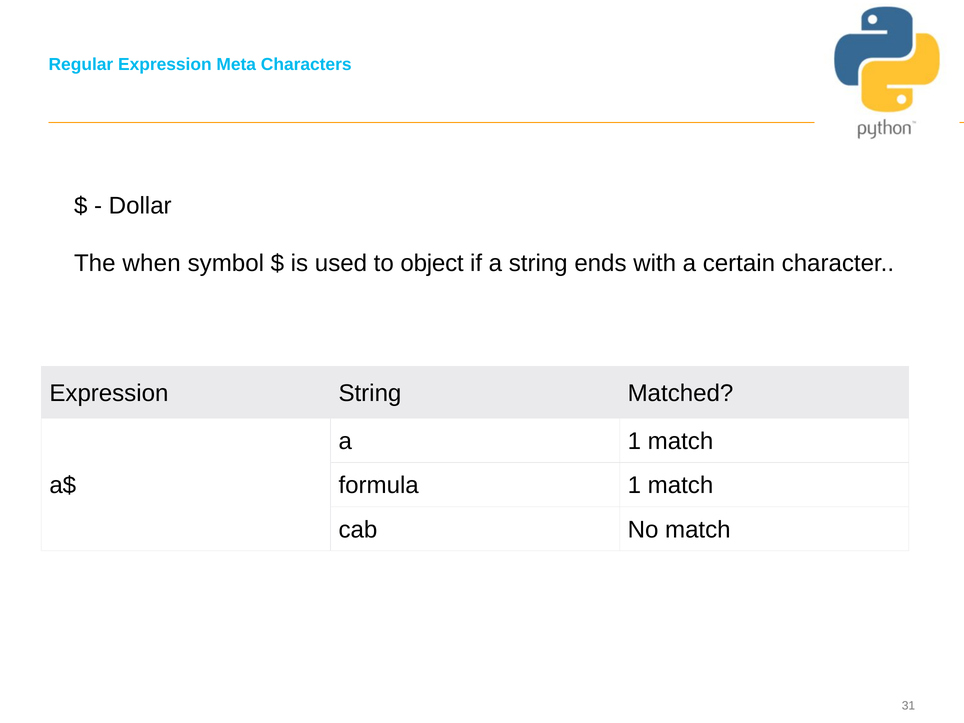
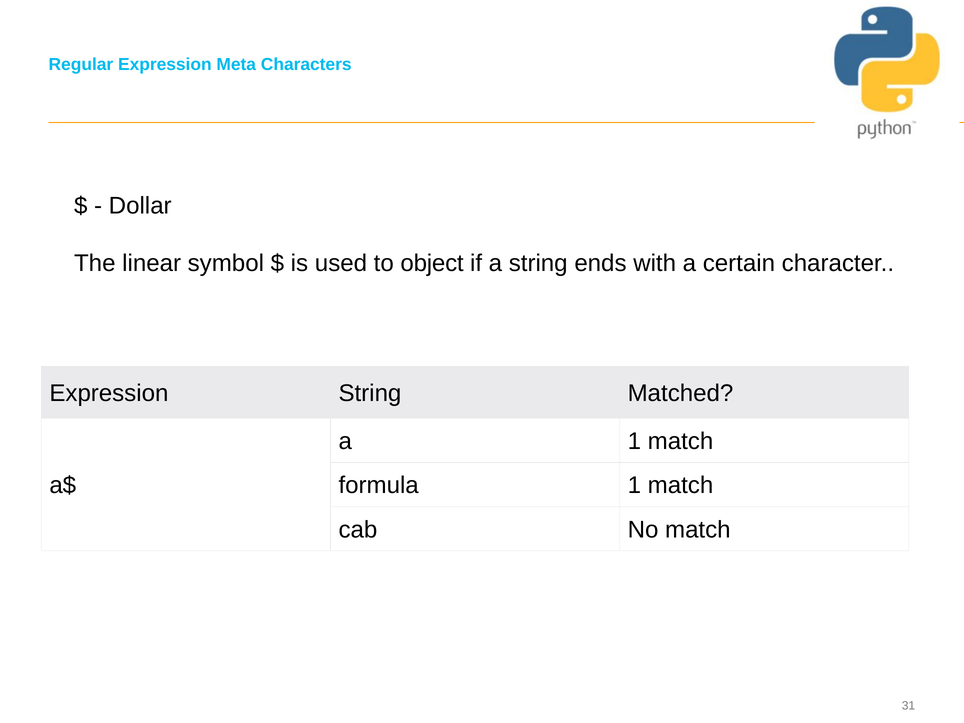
when: when -> linear
